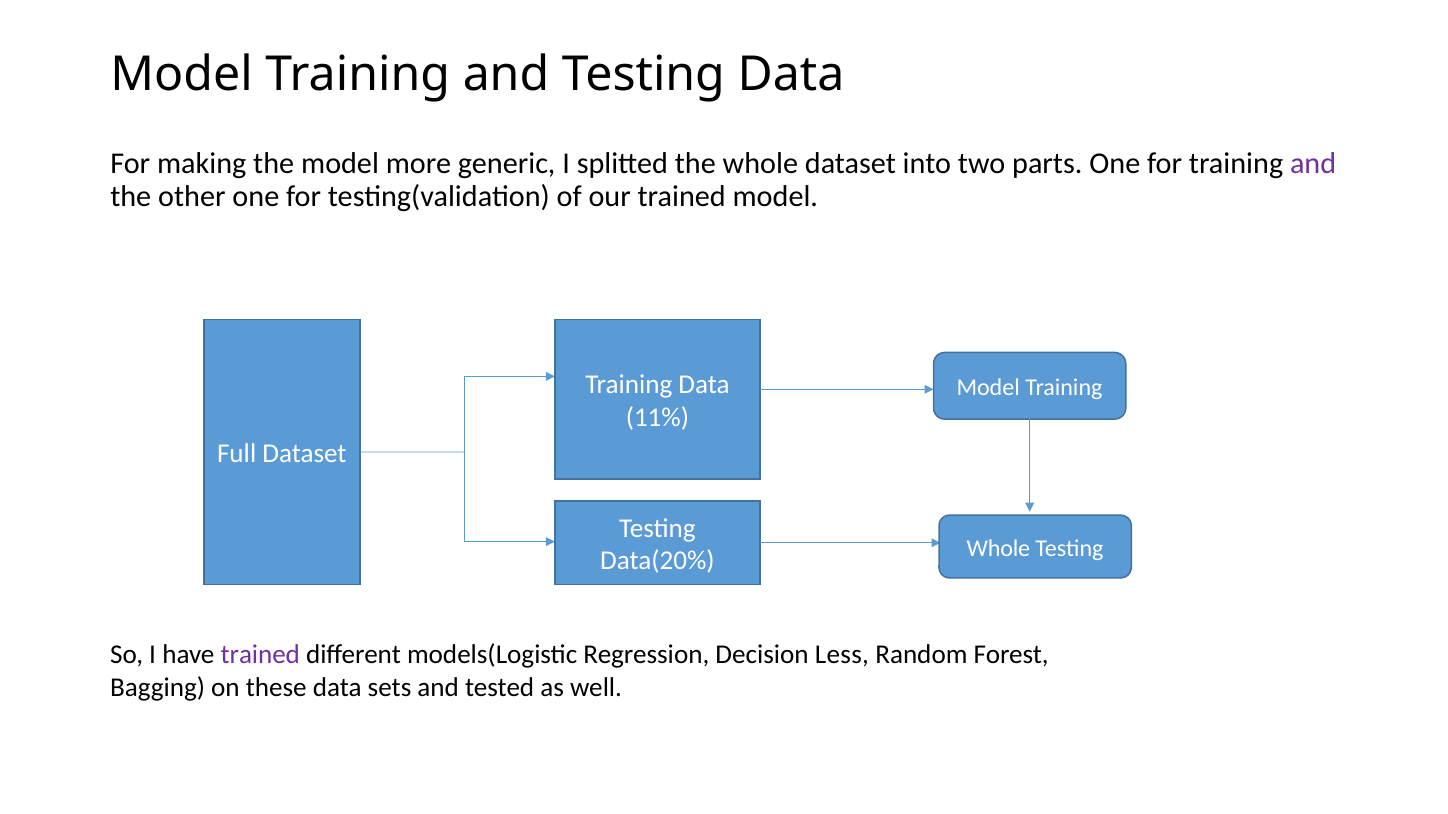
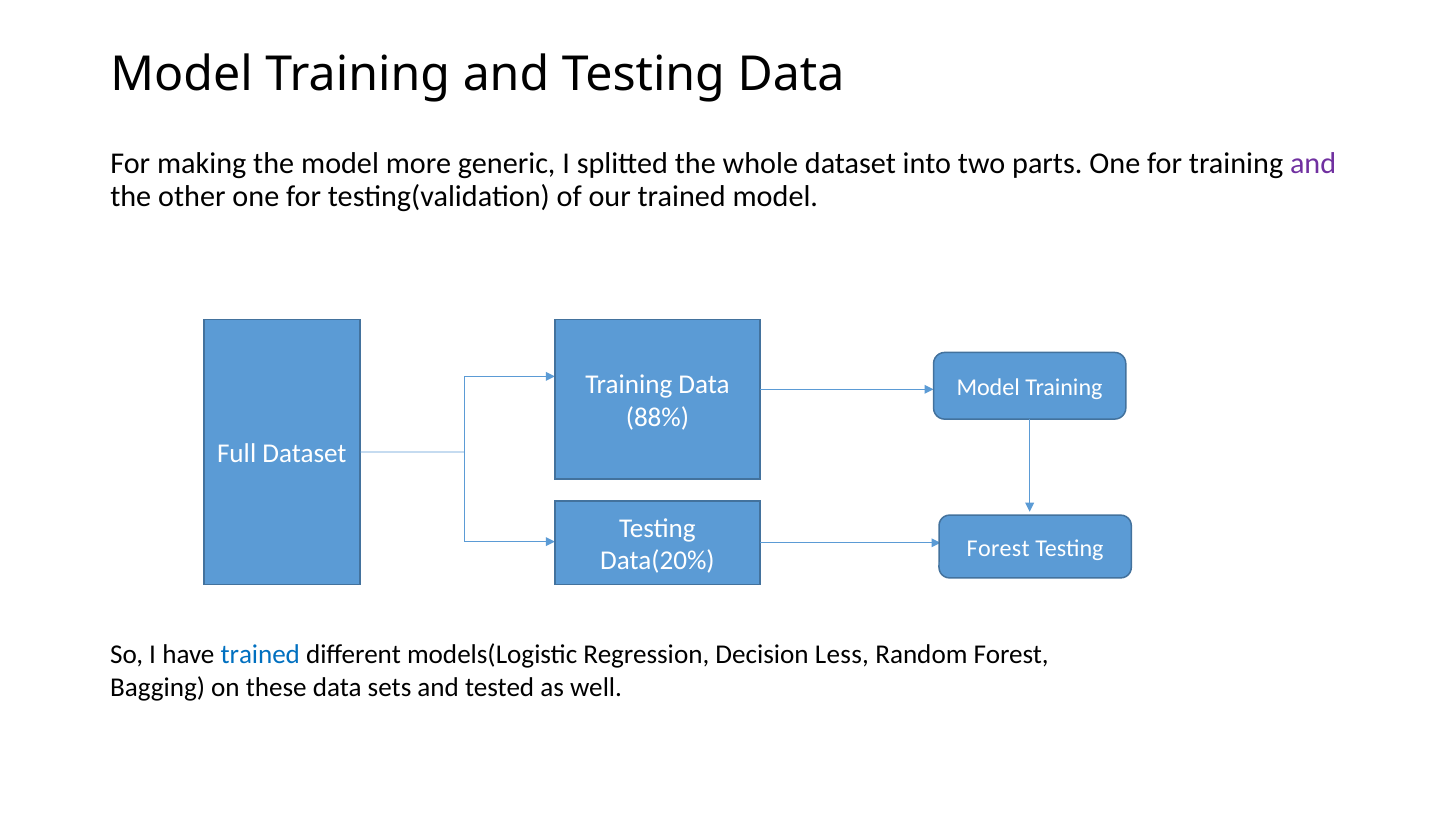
11%: 11% -> 88%
Whole at (998, 549): Whole -> Forest
trained at (260, 655) colour: purple -> blue
